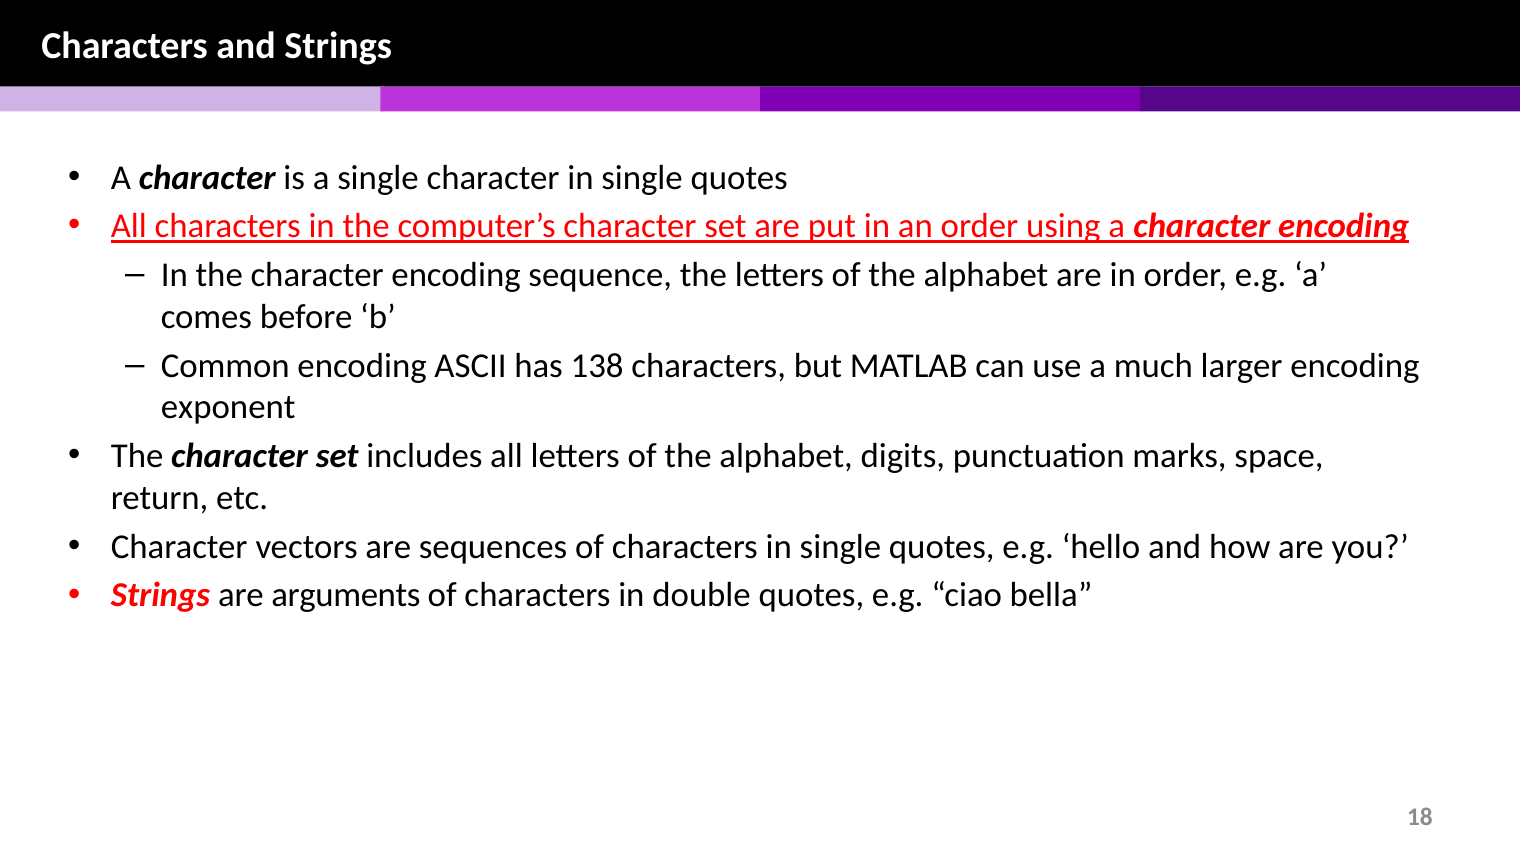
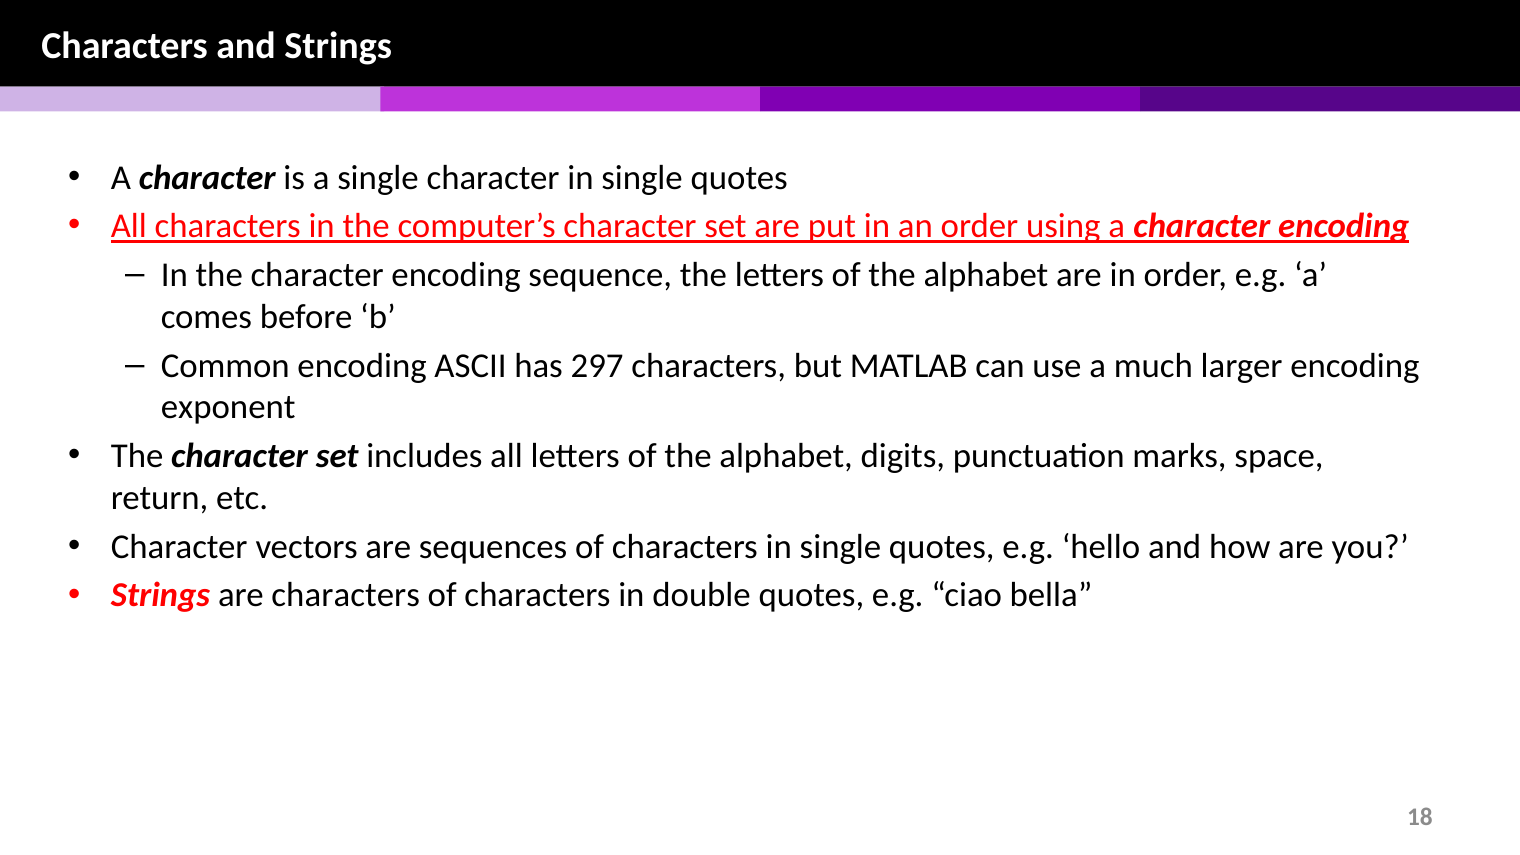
138: 138 -> 297
are arguments: arguments -> characters
